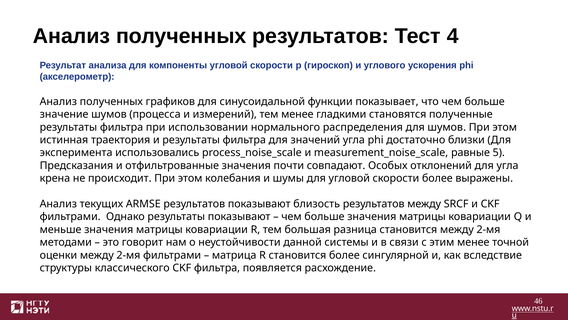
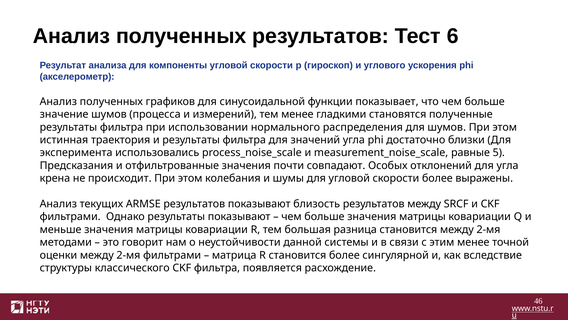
4: 4 -> 6
